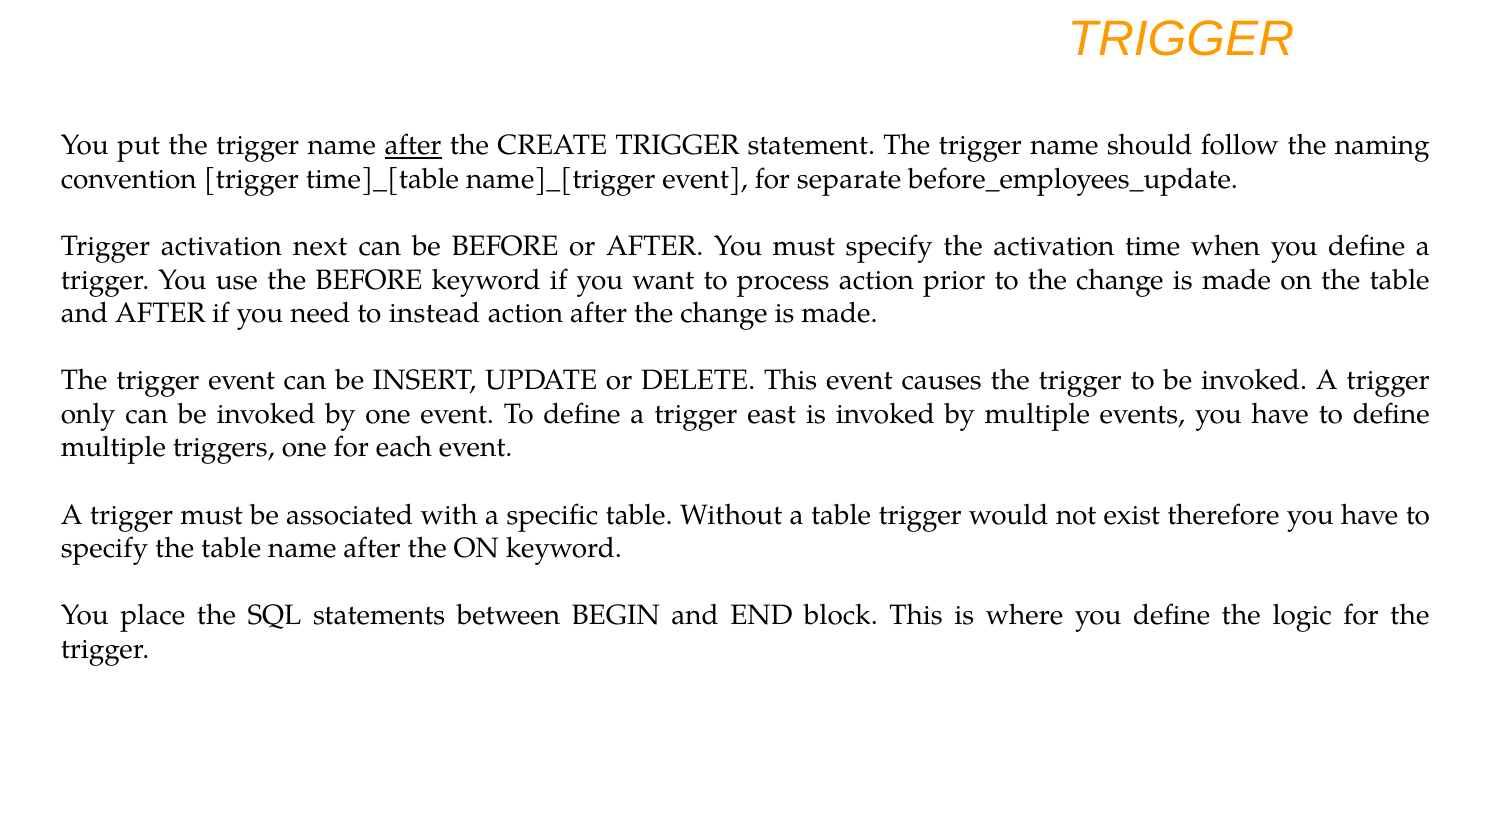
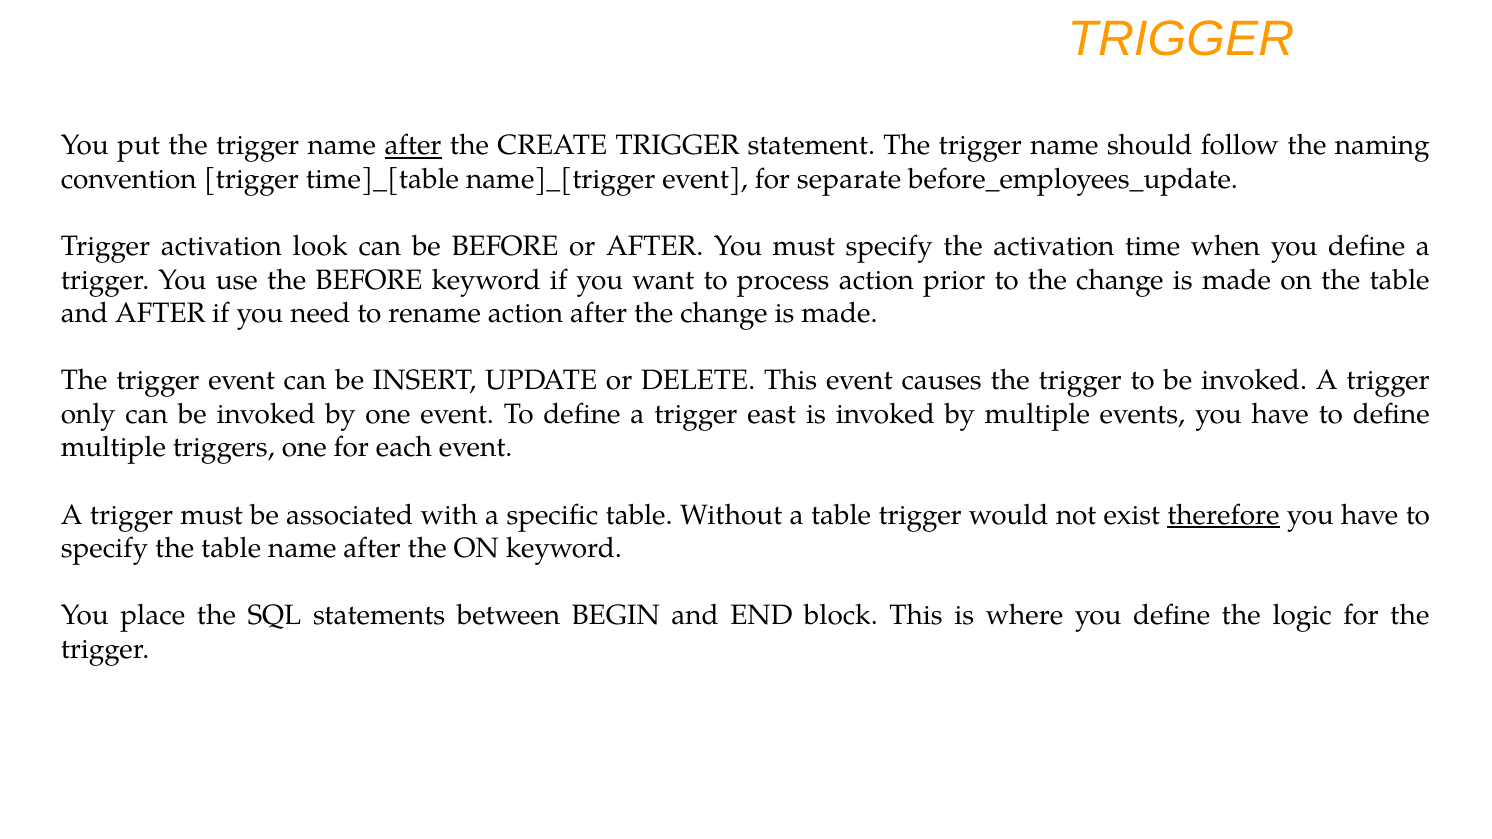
next: next -> look
instead: instead -> rename
therefore underline: none -> present
